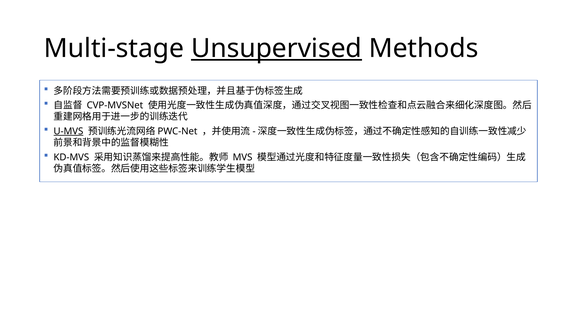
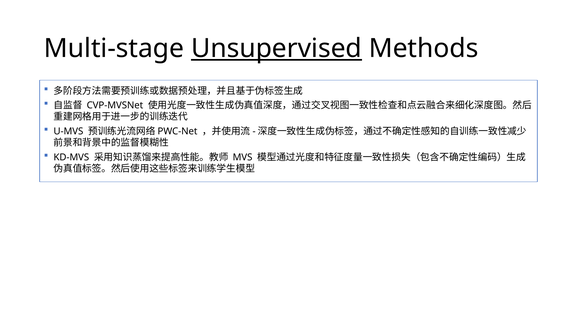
U-MVS underline: present -> none
